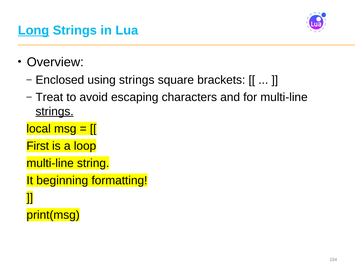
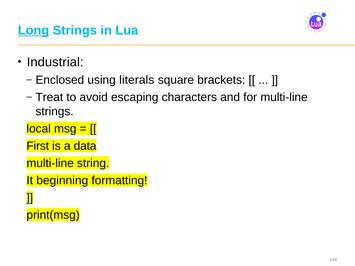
Overview: Overview -> Industrial
using strings: strings -> literals
strings at (55, 111) underline: present -> none
loop: loop -> data
